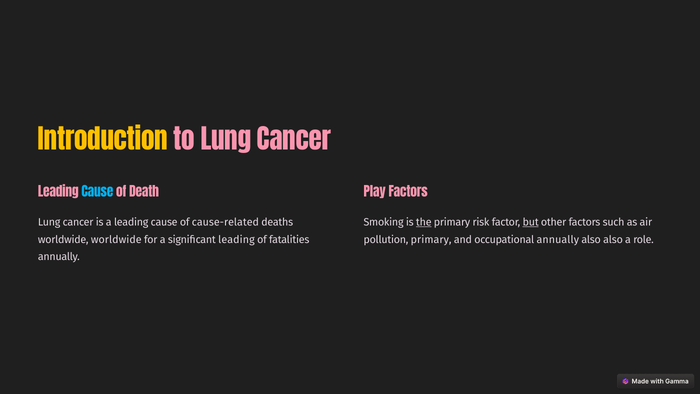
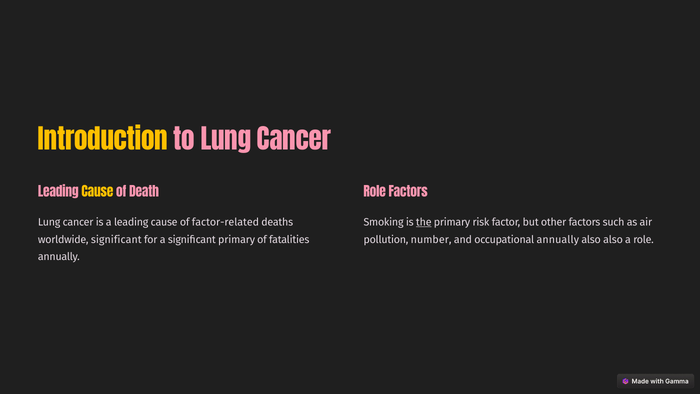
Cause at (97, 192) colour: light blue -> yellow
Play at (375, 192): Play -> Role
cause-related: cause-related -> factor-related
but underline: present -> none
worldwide worldwide: worldwide -> significant
significant leading: leading -> primary
pollution primary: primary -> number
